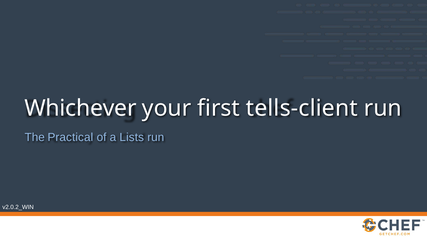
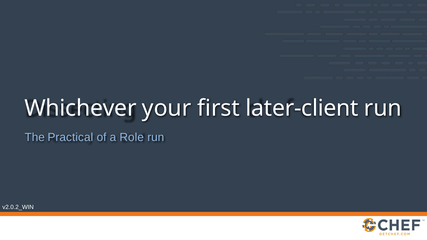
tells-client: tells-client -> later-client
Lists: Lists -> Role
